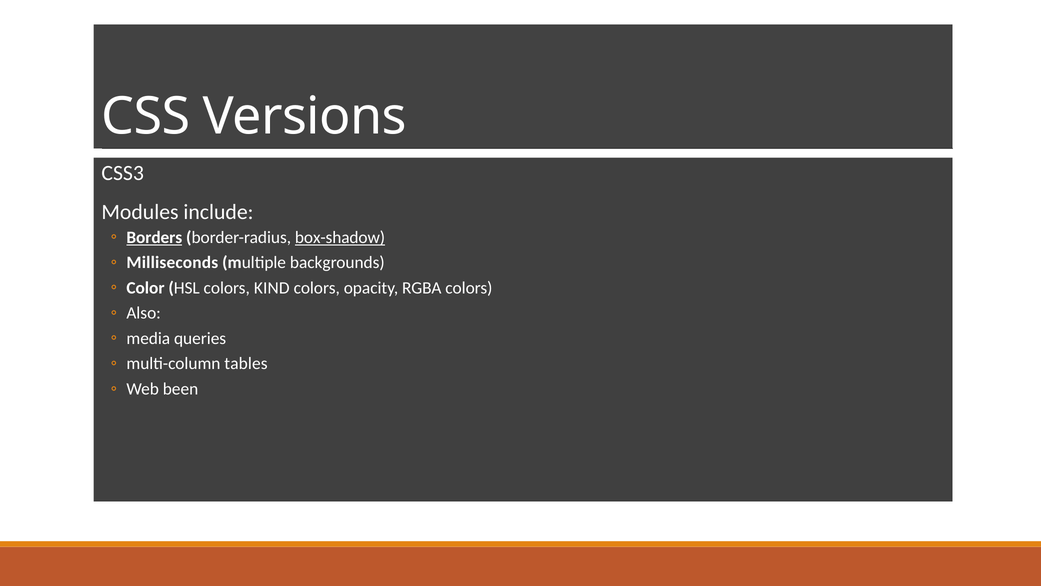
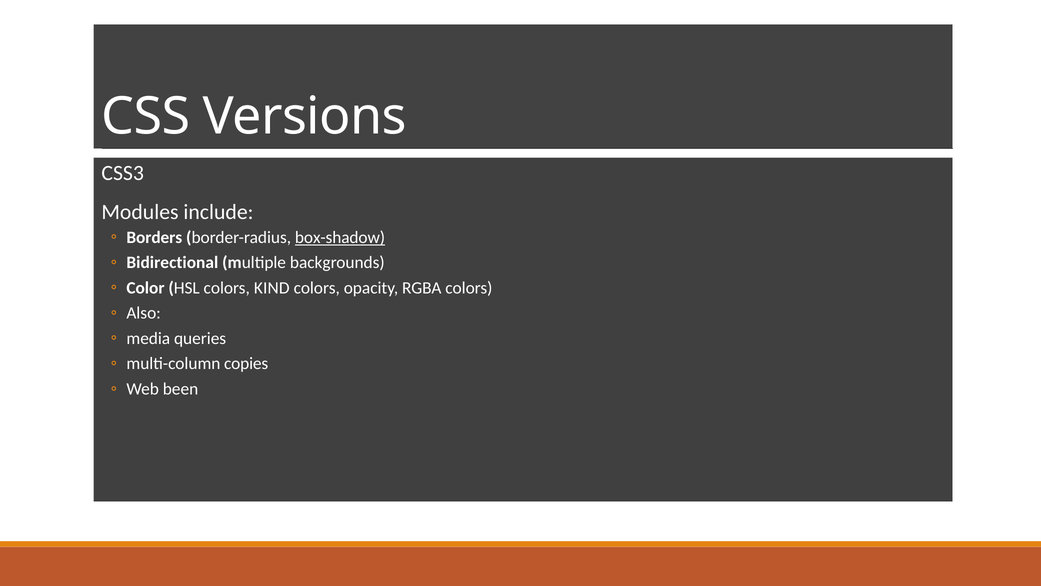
Borders underline: present -> none
Milliseconds: Milliseconds -> Bidirectional
tables: tables -> copies
